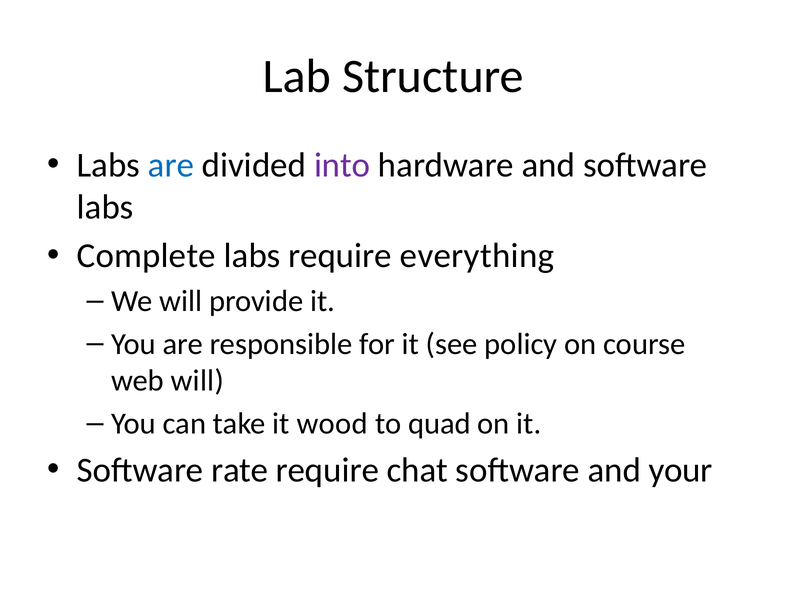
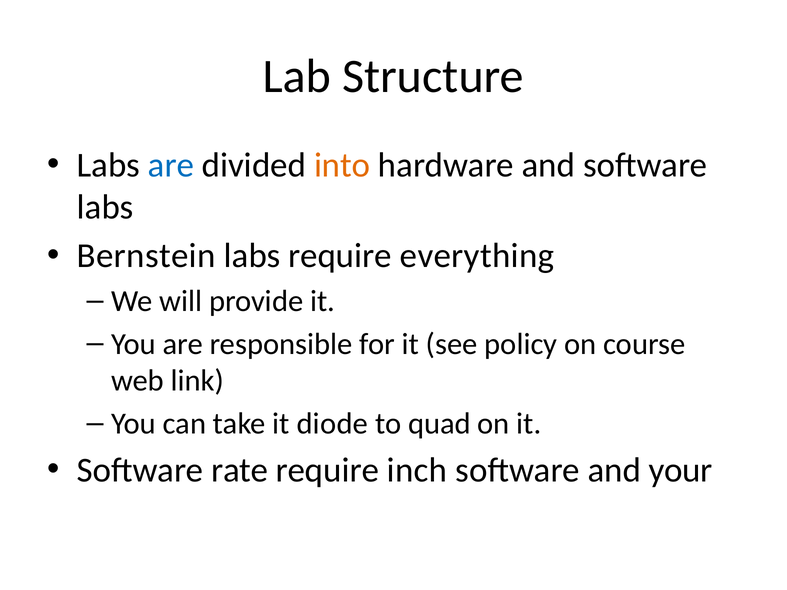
into colour: purple -> orange
Complete: Complete -> Bernstein
web will: will -> link
wood: wood -> diode
chat: chat -> inch
